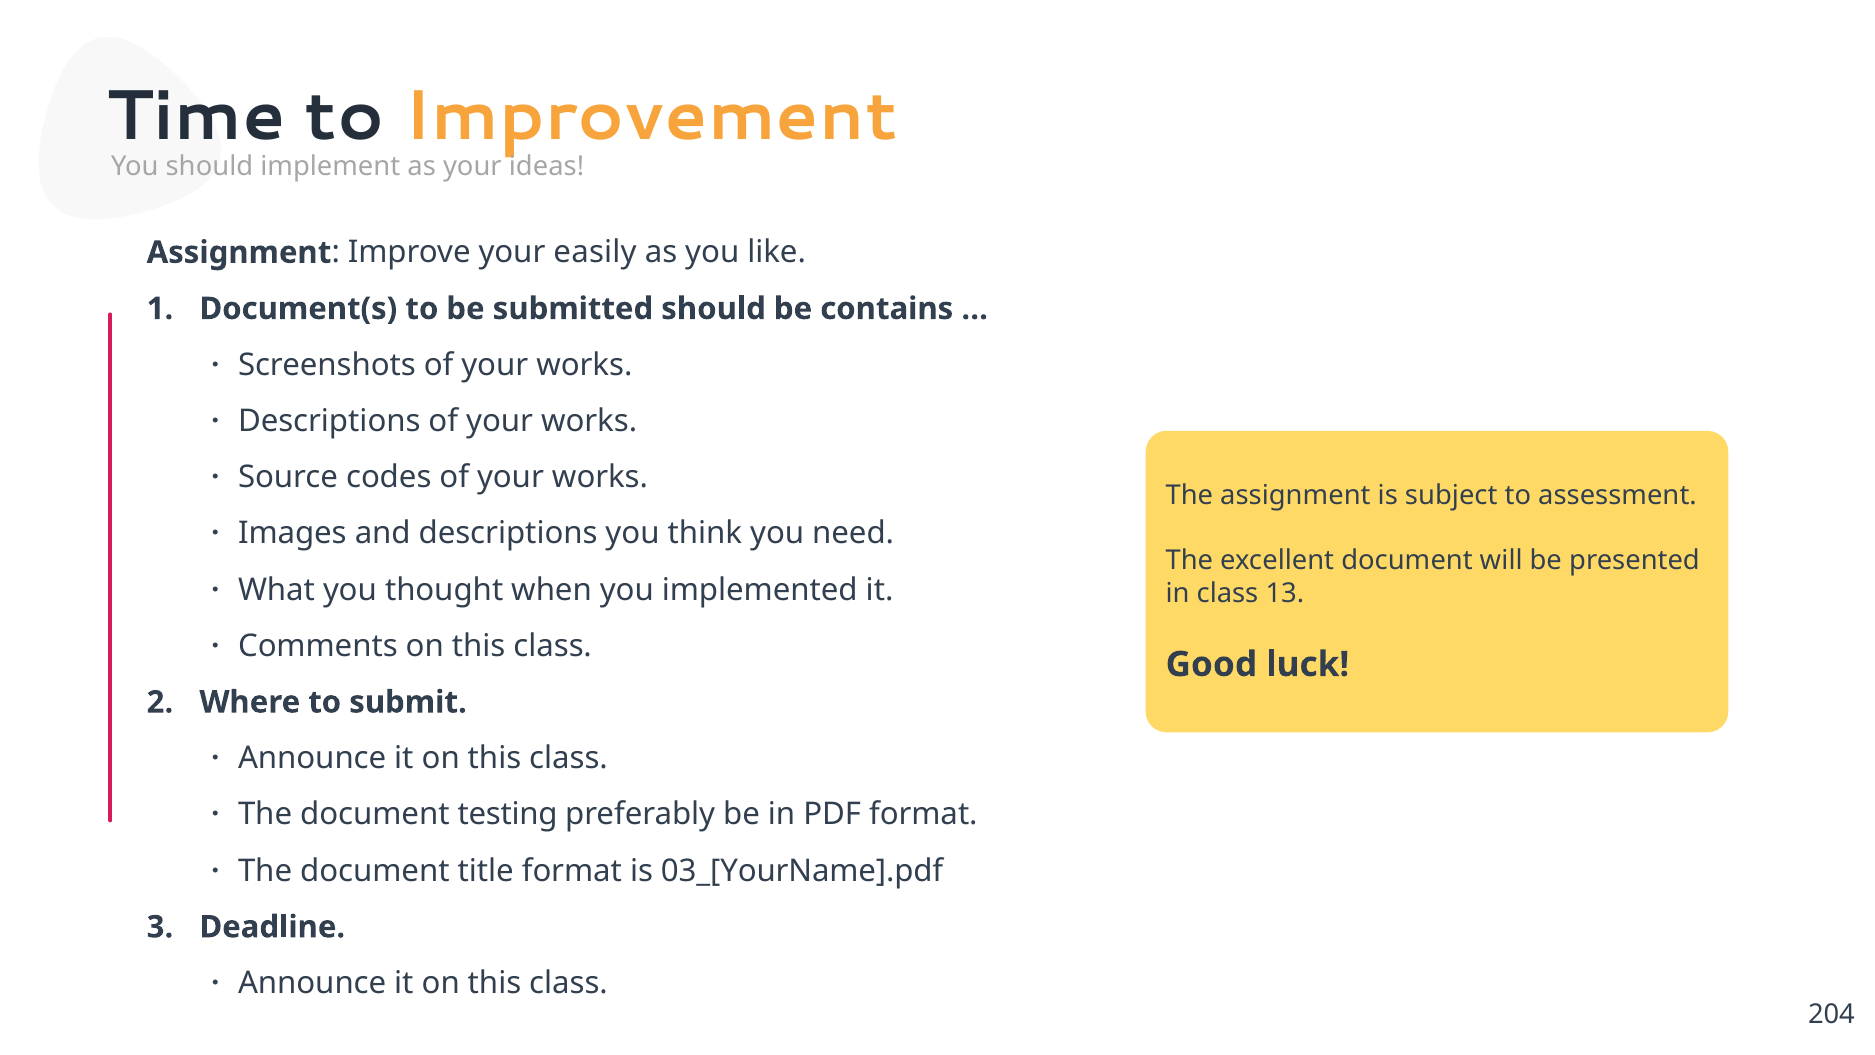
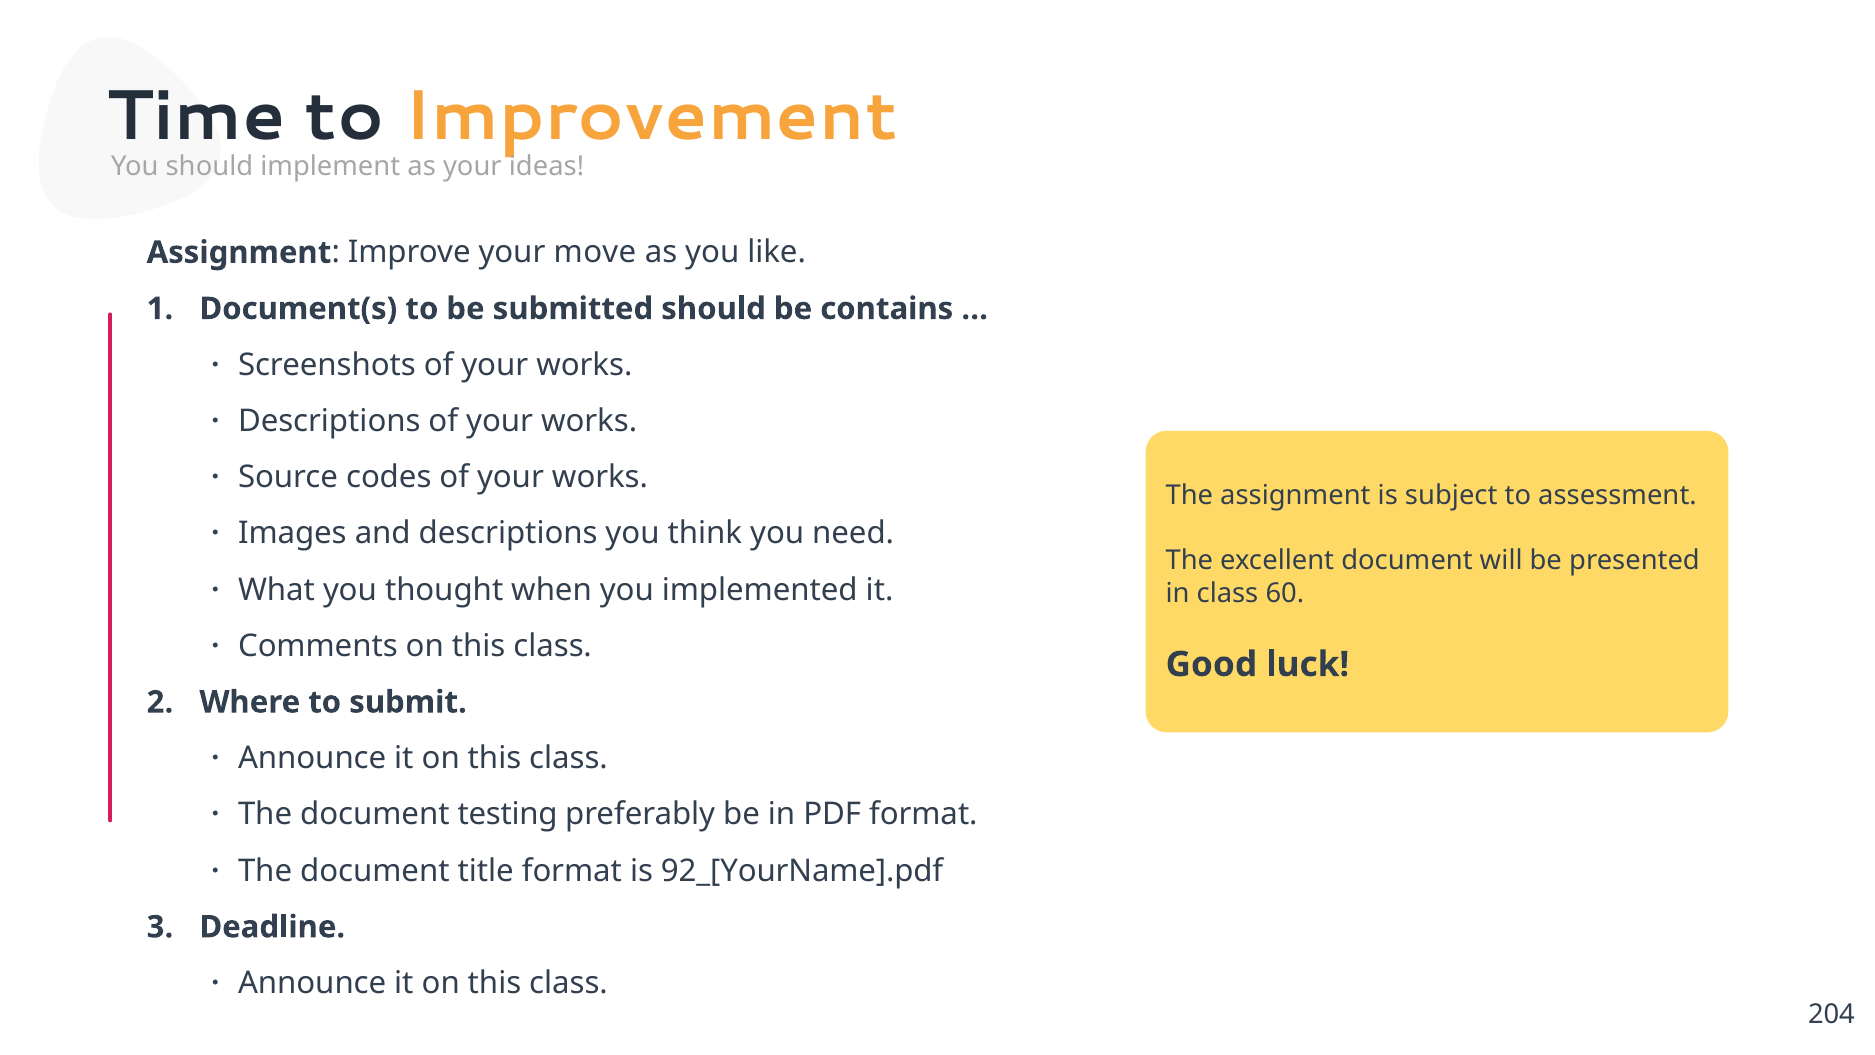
easily: easily -> move
13: 13 -> 60
03_[YourName].pdf: 03_[YourName].pdf -> 92_[YourName].pdf
